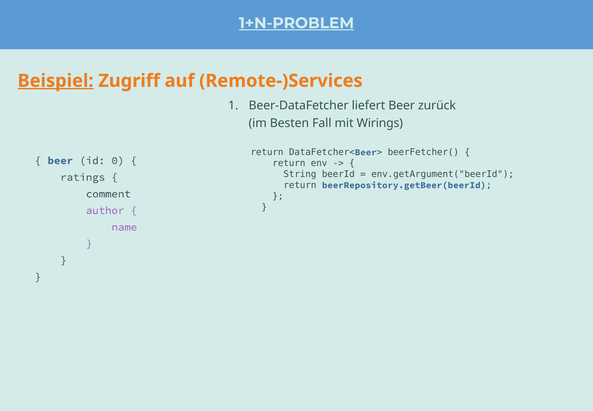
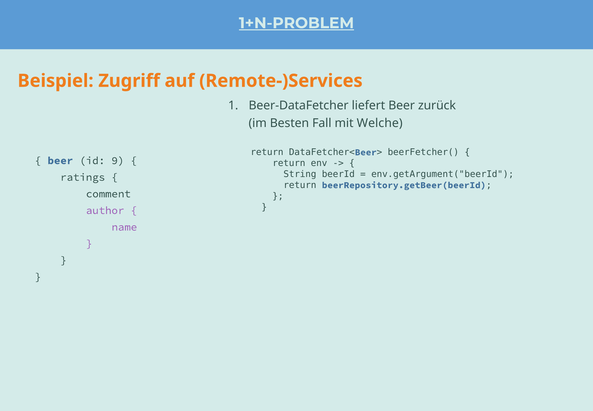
Beispiel underline: present -> none
Wirings: Wirings -> Welche
0: 0 -> 9
